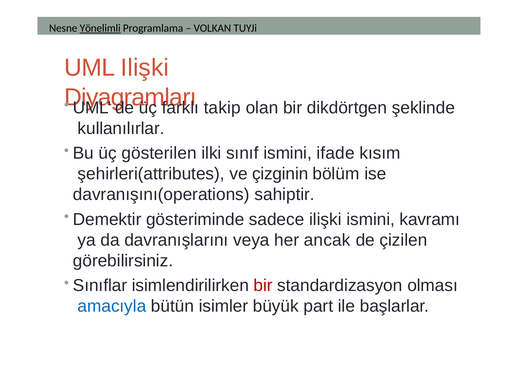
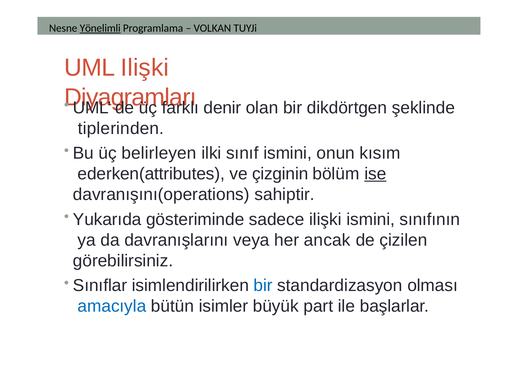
takip: takip -> denir
kullanılırlar: kullanılırlar -> tiplerinden
gösterilen: gösterilen -> belirleyen
ifade: ifade -> onun
şehirleri(attributes: şehirleri(attributes -> ederken(attributes
ise underline: none -> present
Demektir: Demektir -> Yukarıda
kavramı: kavramı -> sınıfının
bir at (263, 286) colour: red -> blue
